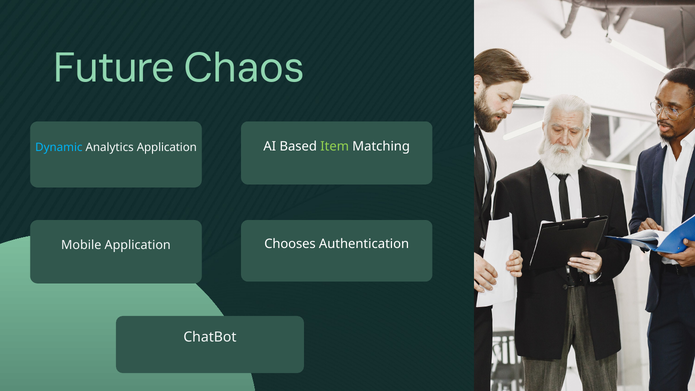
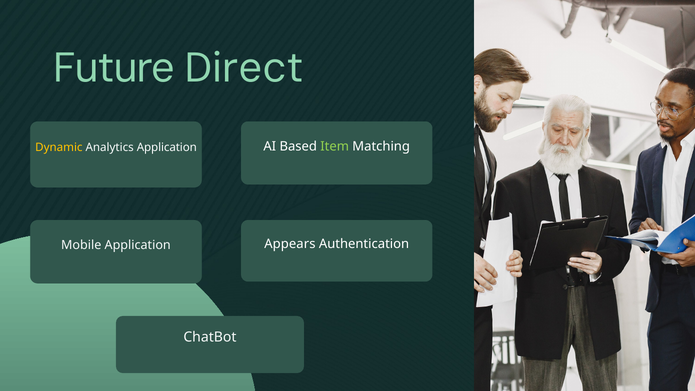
Chaos: Chaos -> Direct
Dynamic colour: light blue -> yellow
Chooses: Chooses -> Appears
